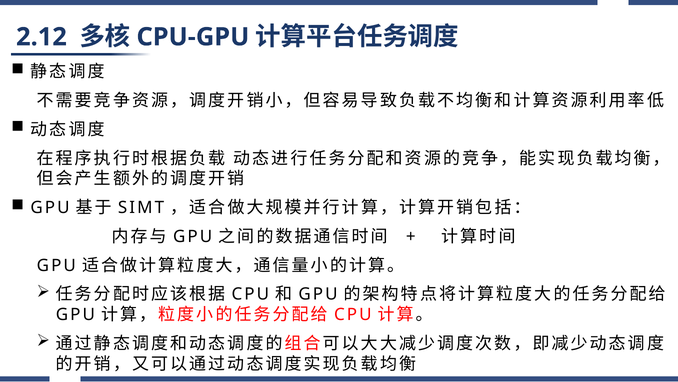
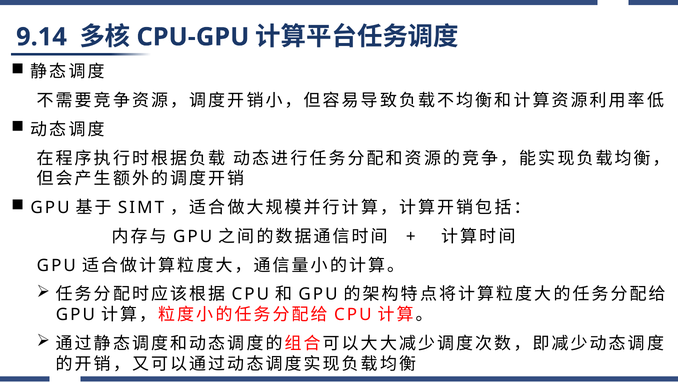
2.12: 2.12 -> 9.14
